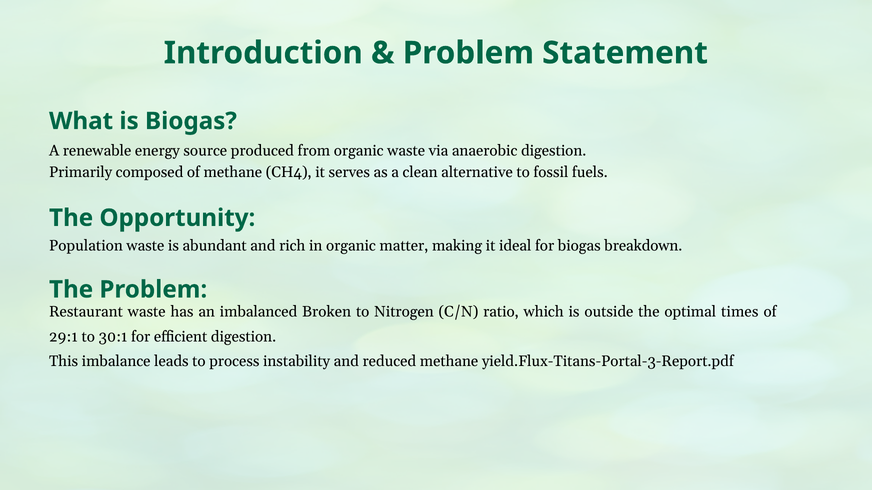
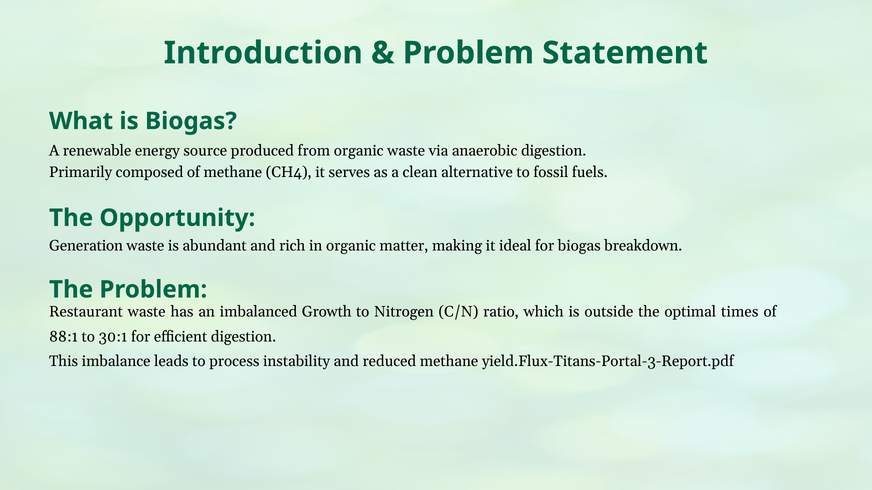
Population: Population -> Generation
Broken: Broken -> Growth
29:1: 29:1 -> 88:1
